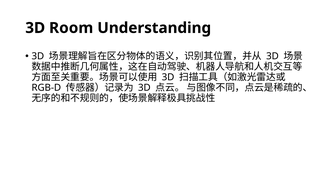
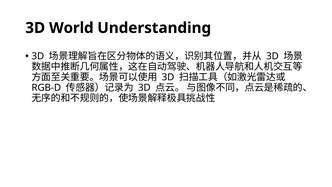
Room: Room -> World
